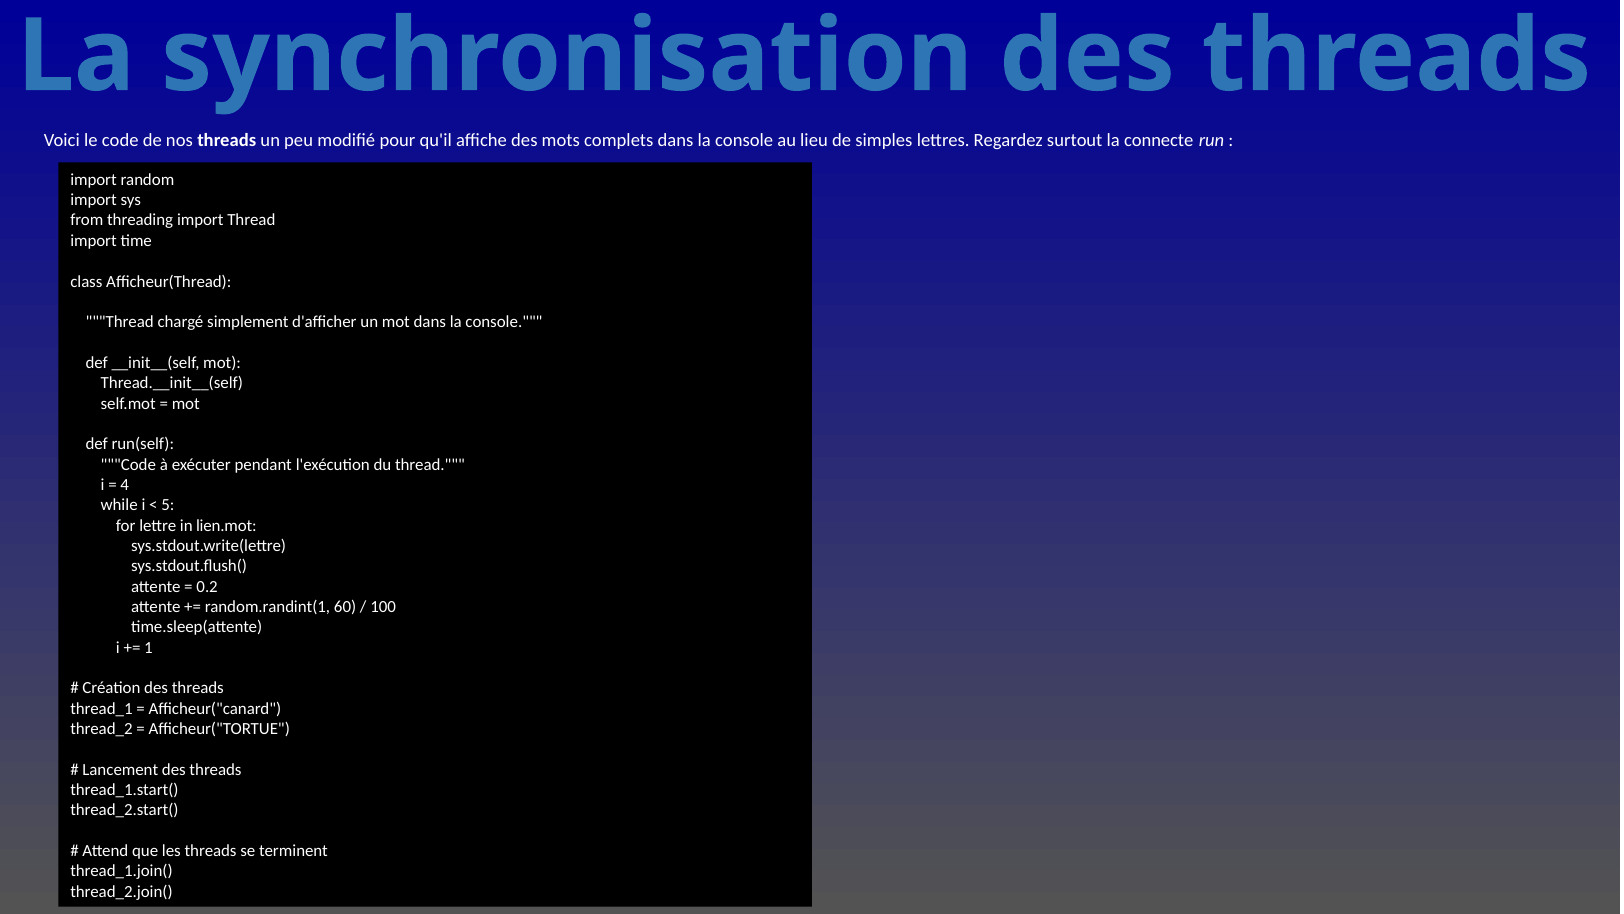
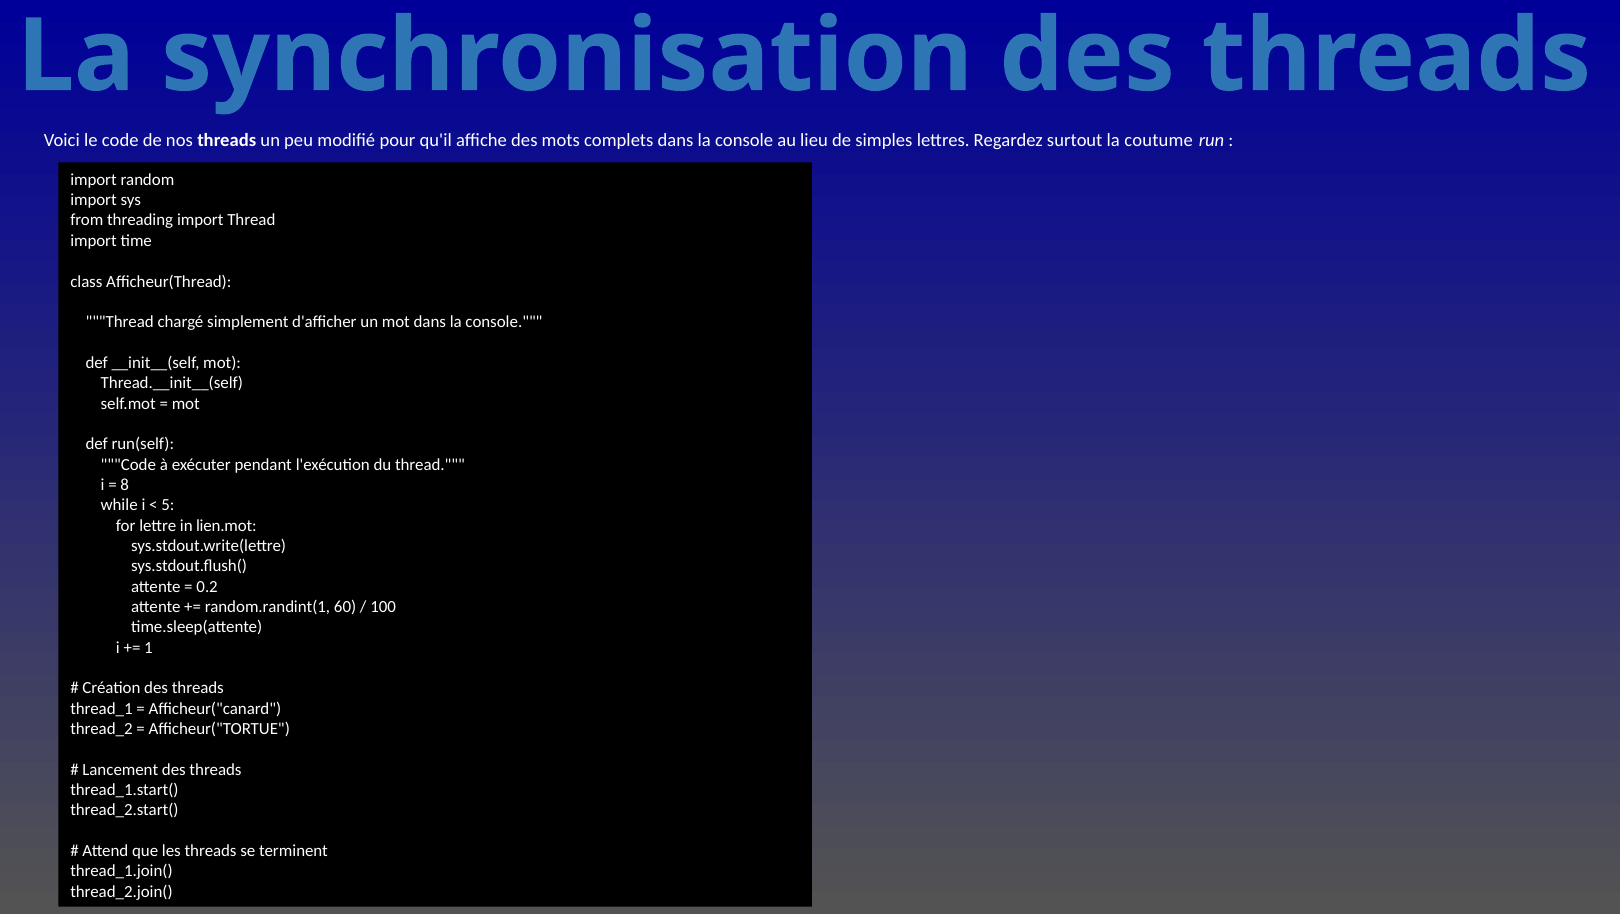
connecte: connecte -> coutume
4: 4 -> 8
